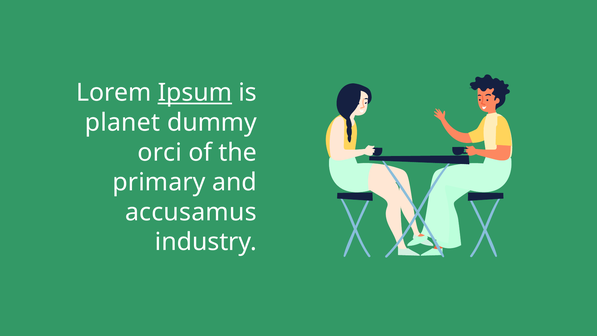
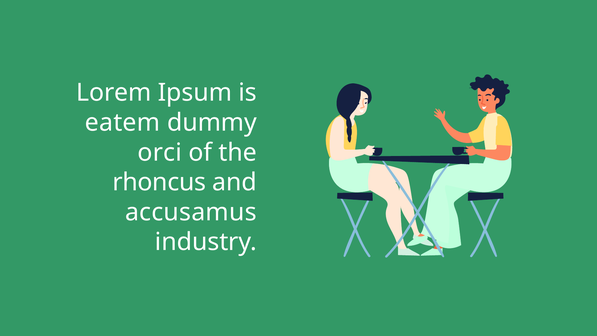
Ipsum underline: present -> none
planet: planet -> eatem
primary: primary -> rhoncus
